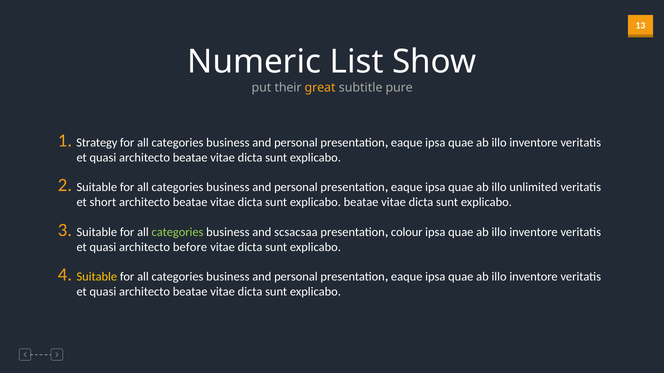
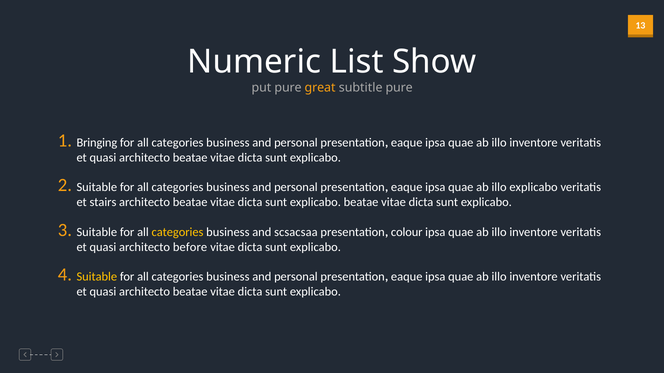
put their: their -> pure
Strategy: Strategy -> Bringing
illo unlimited: unlimited -> explicabo
short: short -> stairs
categories at (178, 232) colour: light green -> yellow
